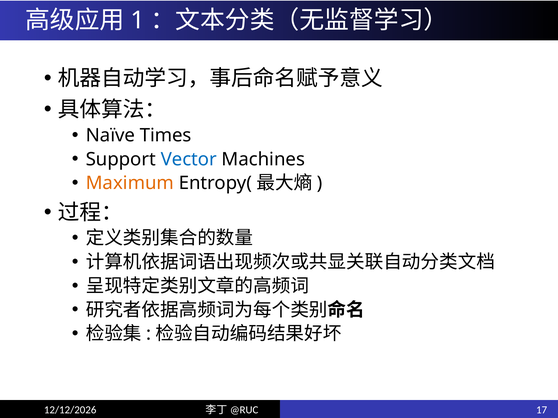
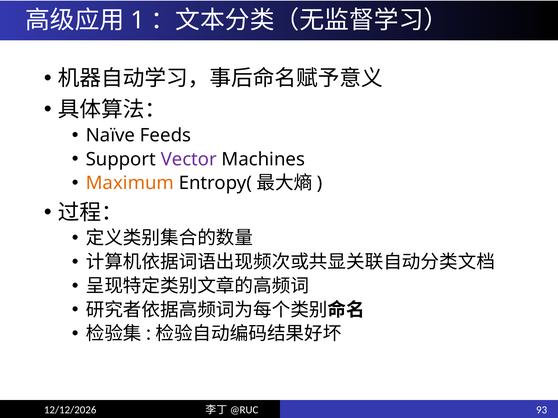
Times: Times -> Feeds
Vector colour: blue -> purple
17: 17 -> 93
